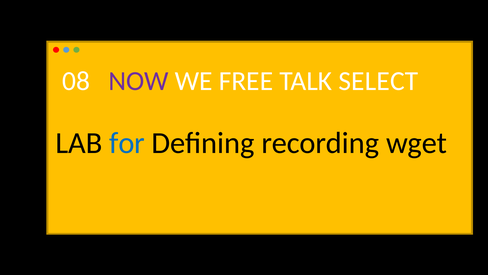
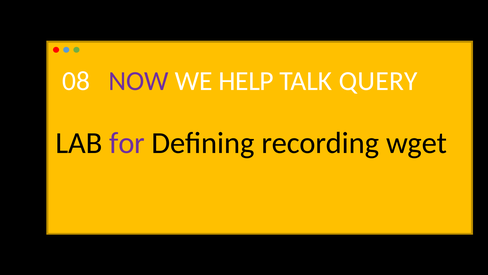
FREE: FREE -> HELP
SELECT: SELECT -> QUERY
for colour: blue -> purple
